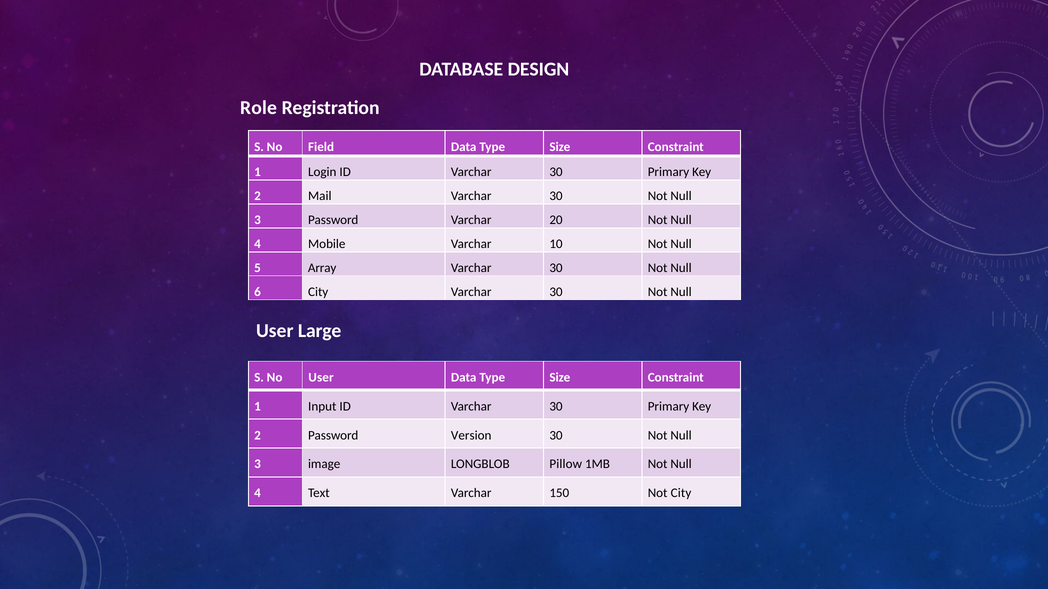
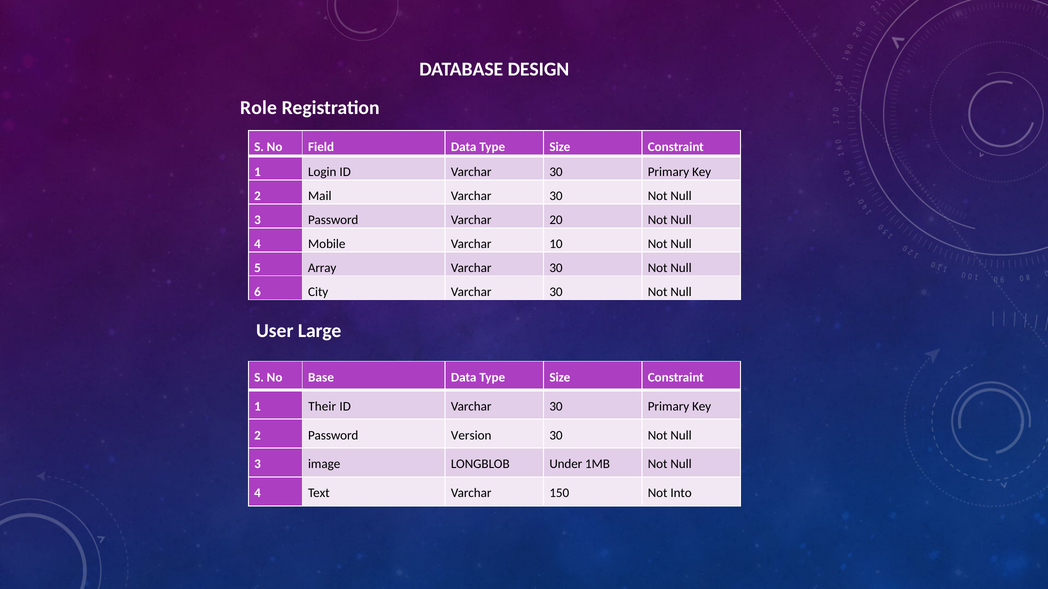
No User: User -> Base
Input: Input -> Their
Pillow: Pillow -> Under
Not City: City -> Into
